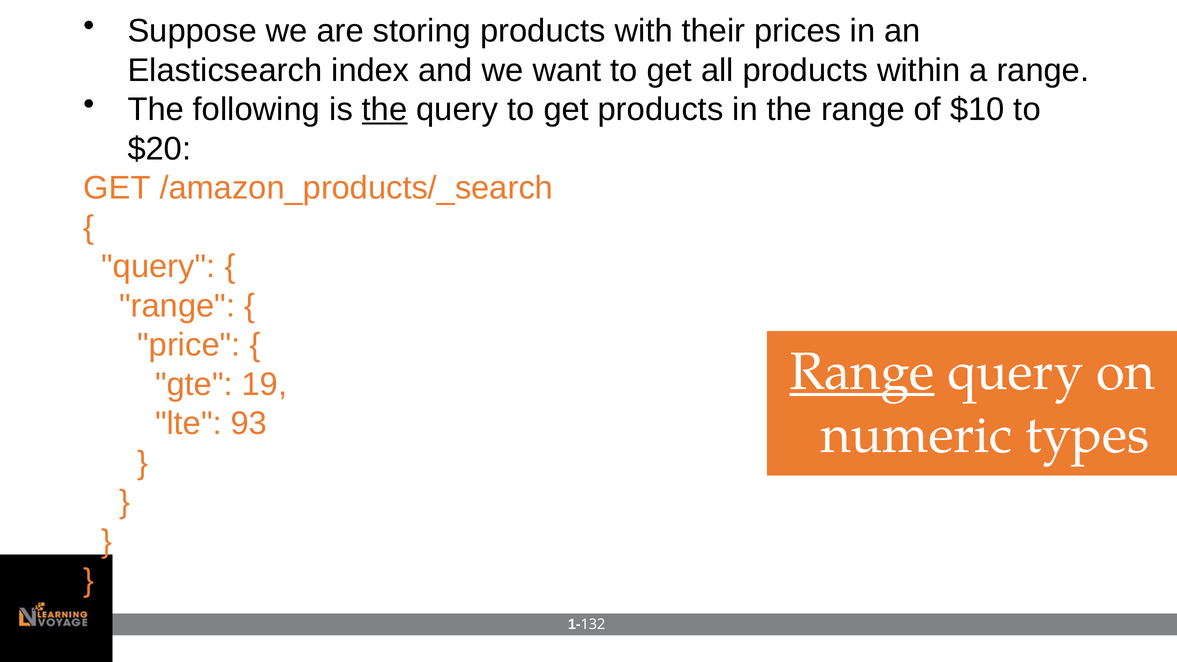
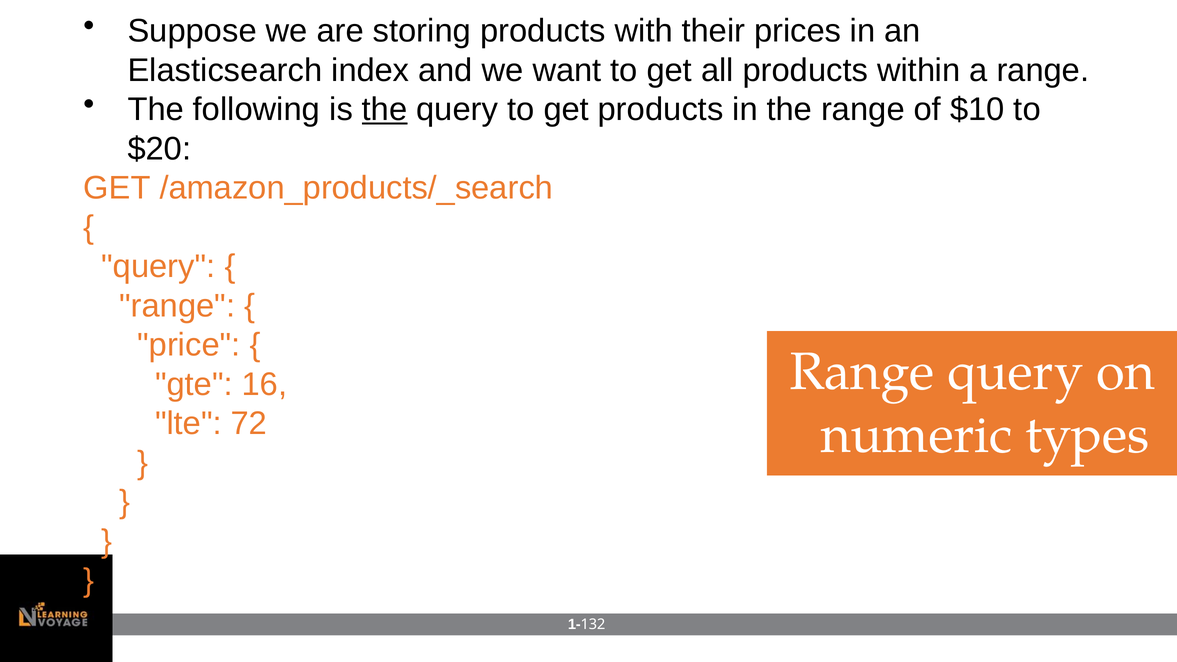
Range at (862, 372) underline: present -> none
19: 19 -> 16
93: 93 -> 72
